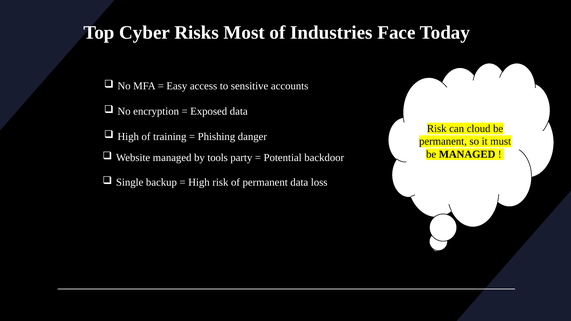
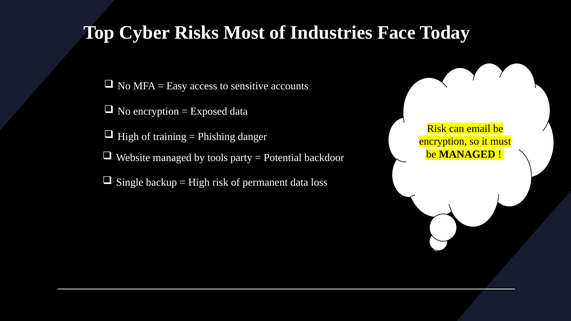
cloud: cloud -> email
permanent at (443, 142): permanent -> encryption
